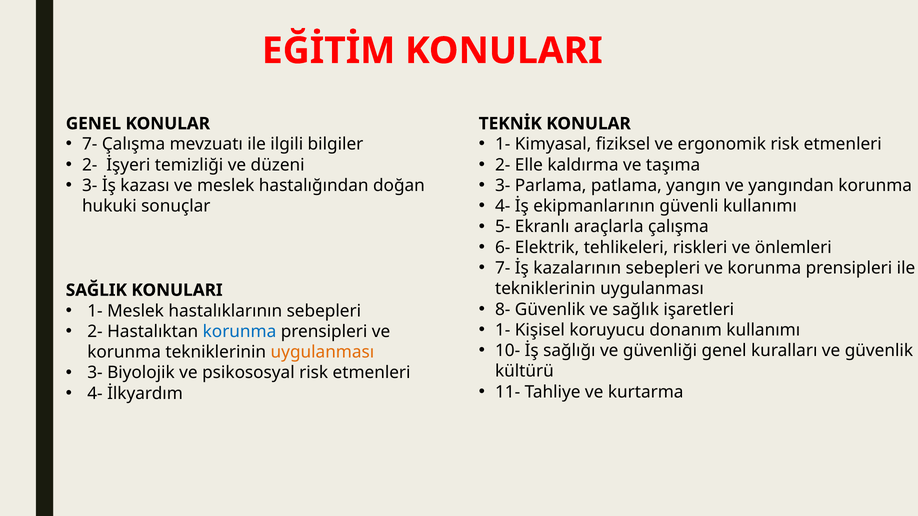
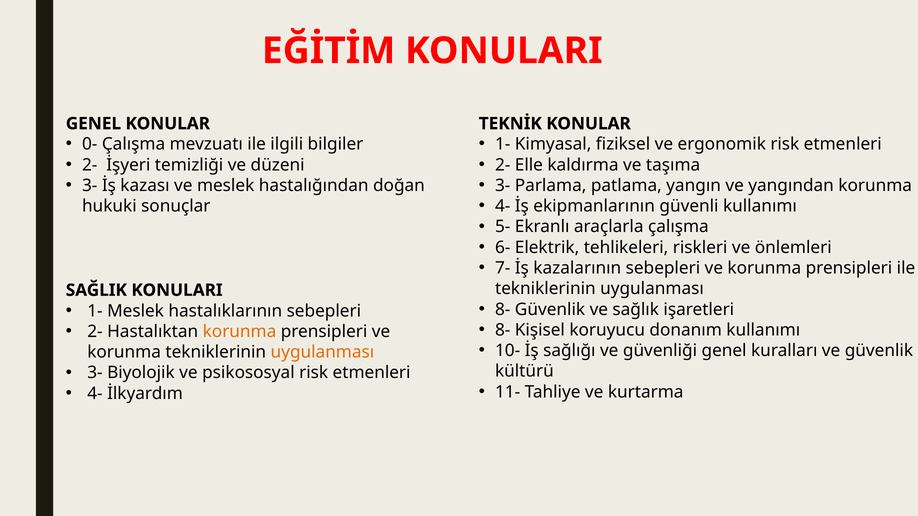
7- at (90, 144): 7- -> 0-
1- at (503, 330): 1- -> 8-
korunma at (240, 332) colour: blue -> orange
